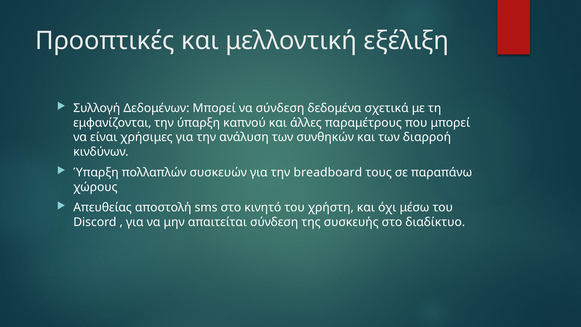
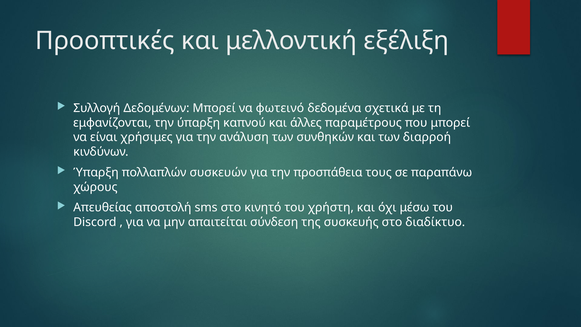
να σύνδεση: σύνδεση -> φωτεινό
breadboard: breadboard -> προσπάθεια
